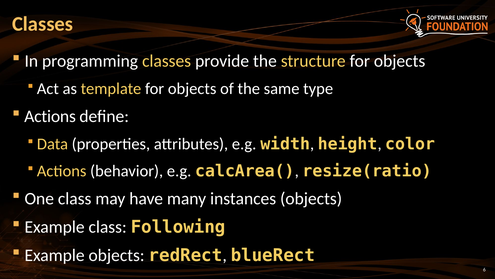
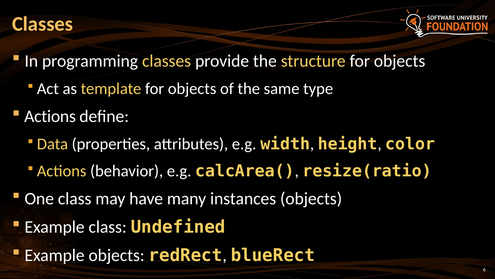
Following: Following -> Undefined
